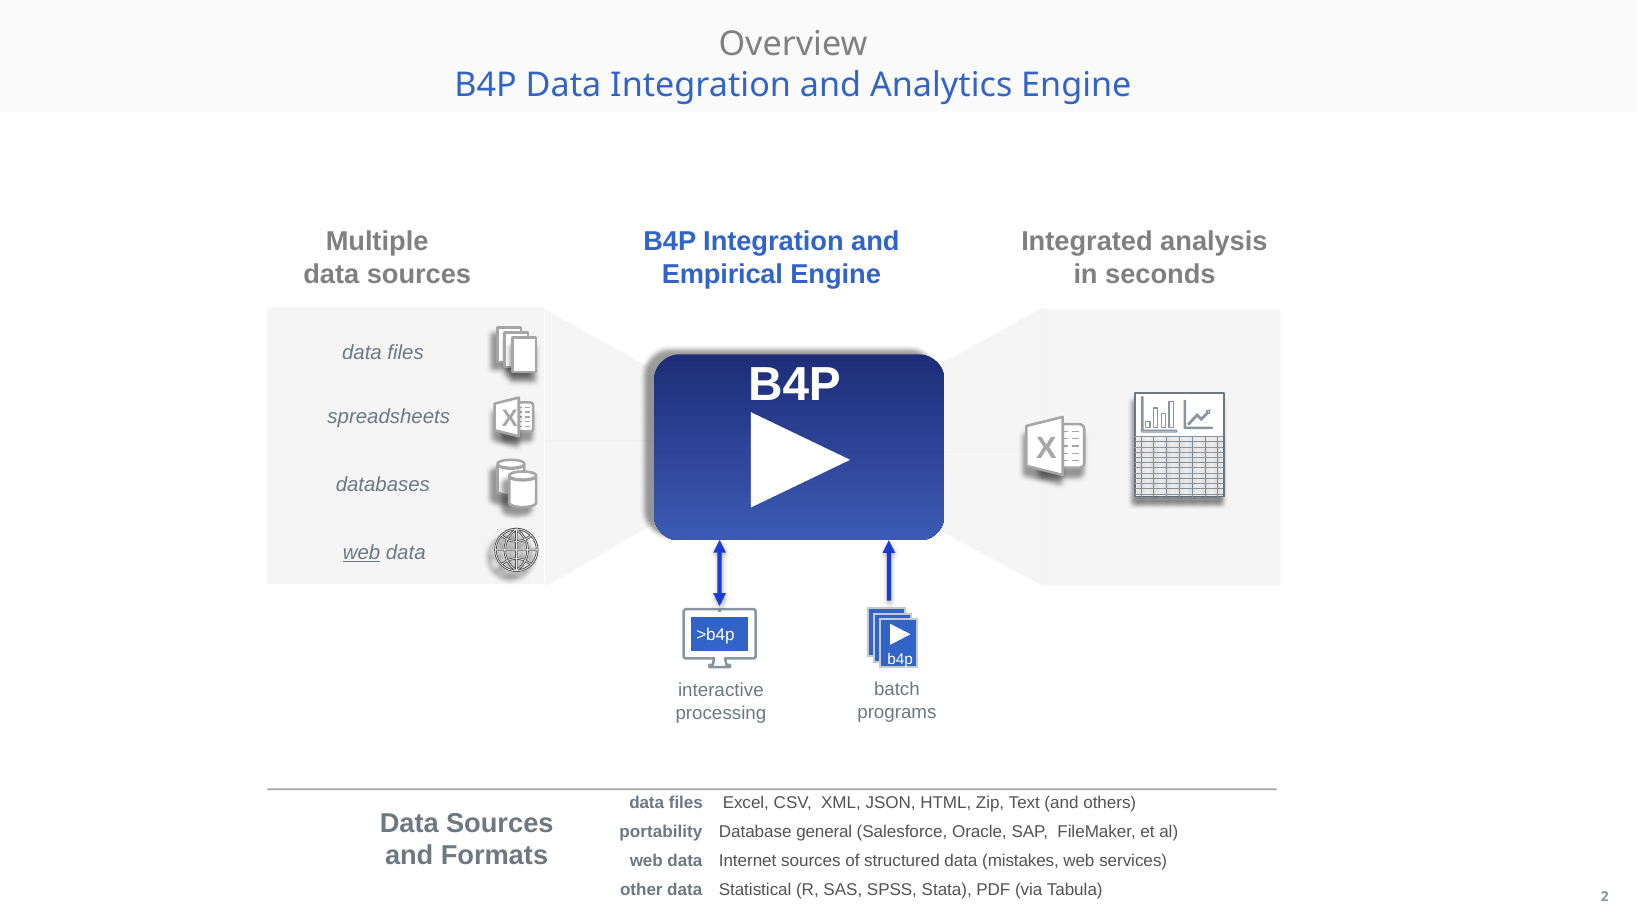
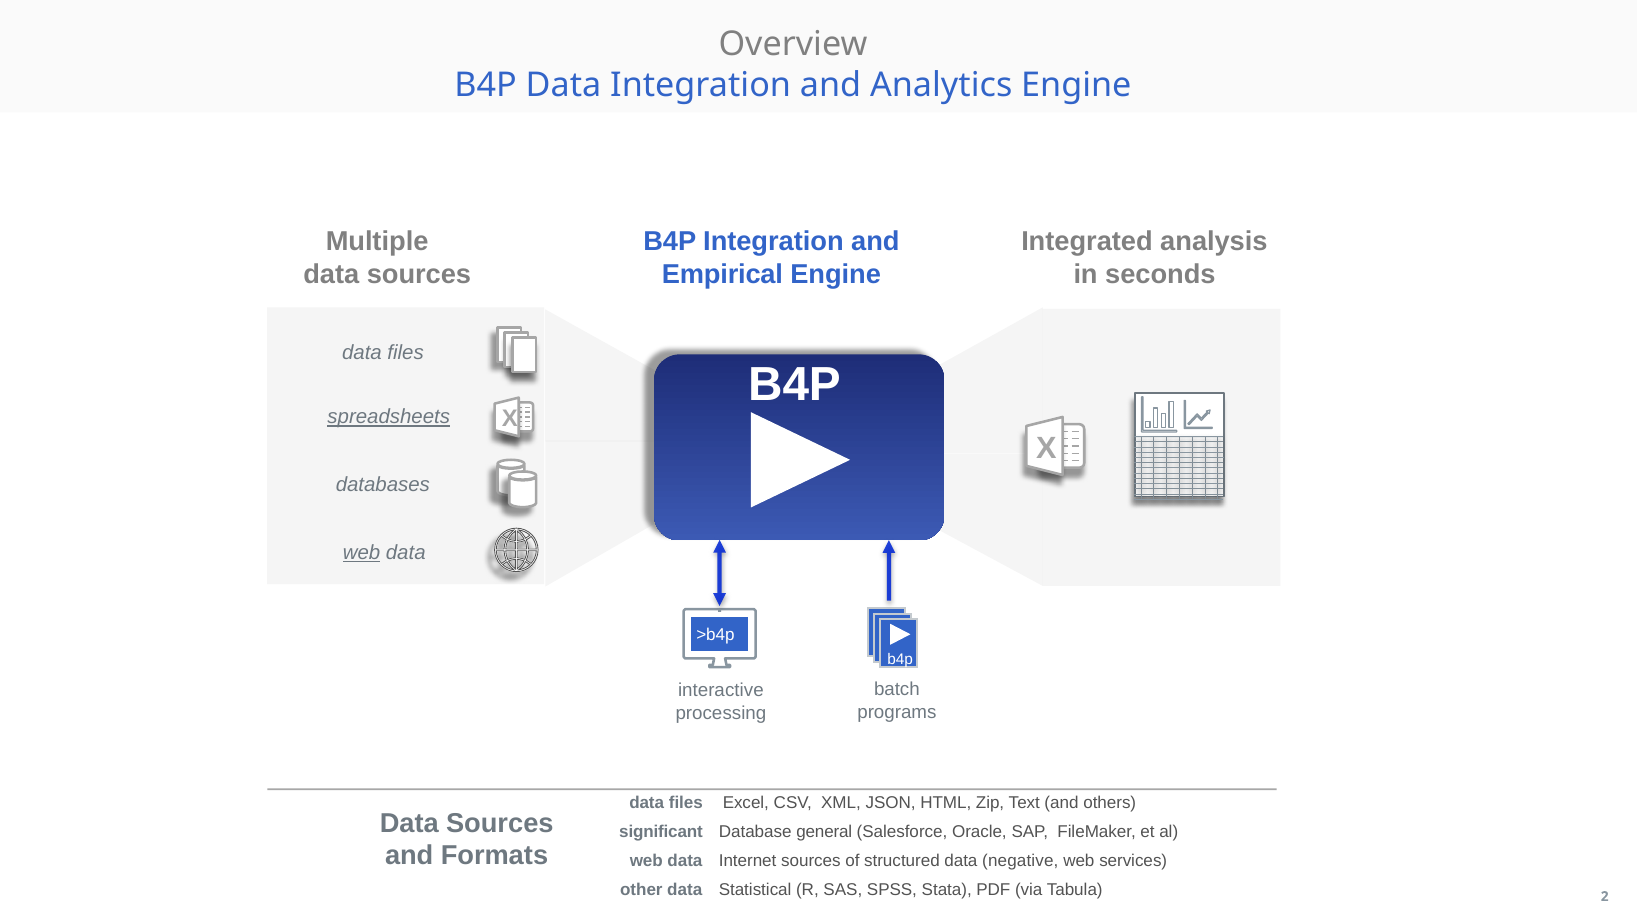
spreadsheets underline: none -> present
portability: portability -> significant
mistakes: mistakes -> negative
